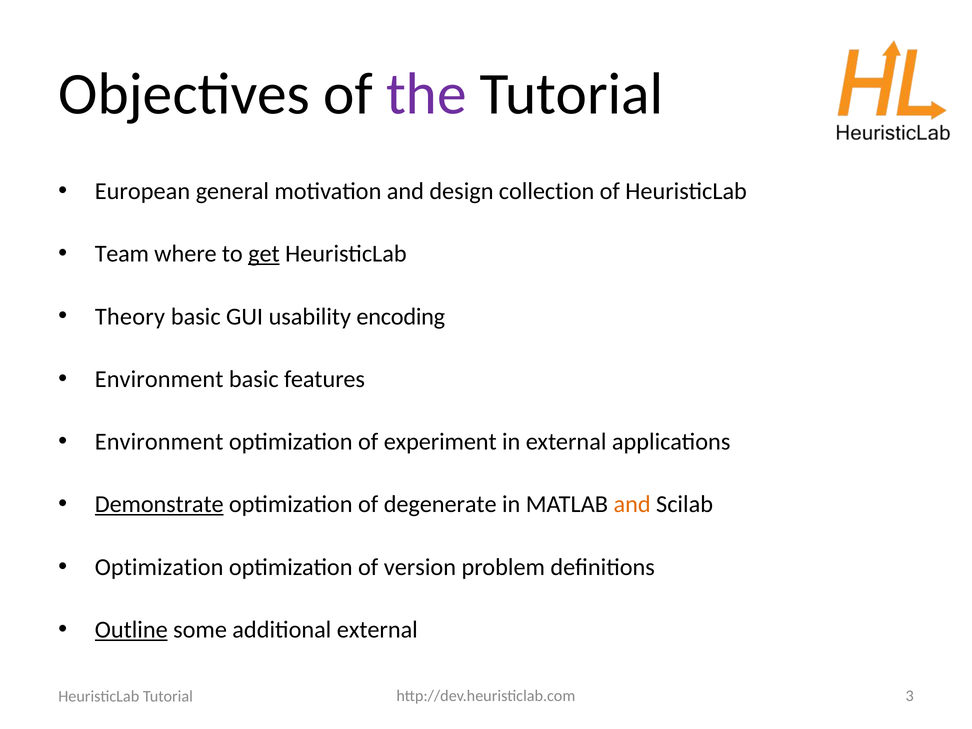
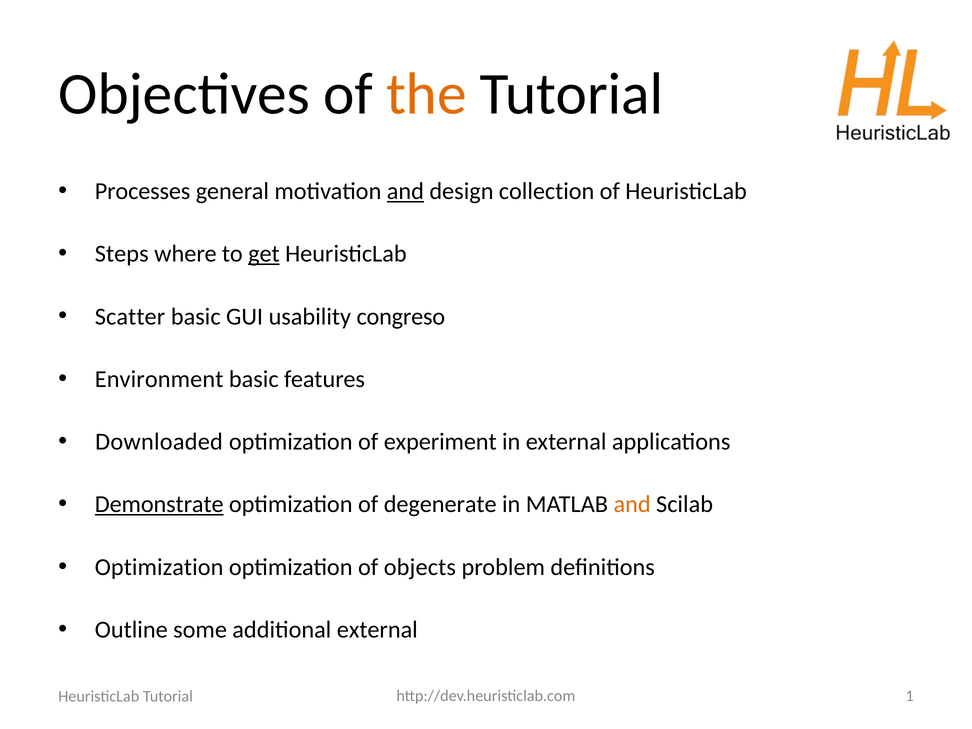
the colour: purple -> orange
European: European -> Processes
and at (405, 191) underline: none -> present
Team: Team -> Steps
Theory: Theory -> Scatter
encoding: encoding -> congreso
Environment at (159, 442): Environment -> Downloaded
version: version -> objects
Outline underline: present -> none
3: 3 -> 1
